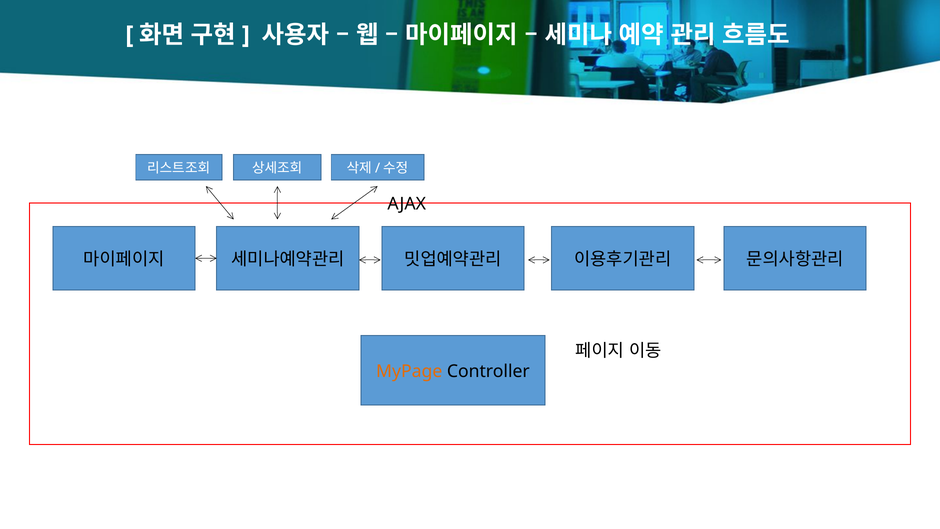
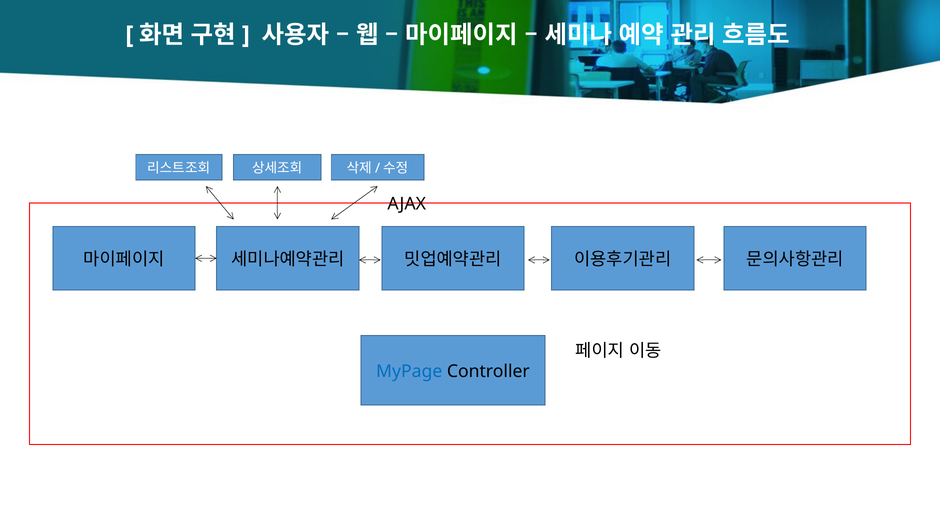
MyPage colour: orange -> blue
